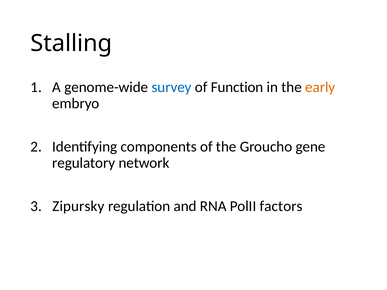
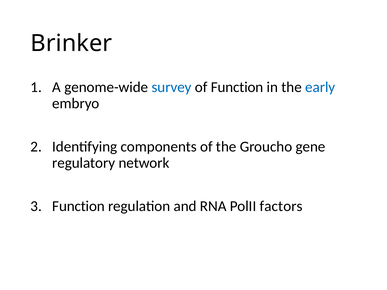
Stalling: Stalling -> Brinker
early colour: orange -> blue
Zipursky at (78, 206): Zipursky -> Function
